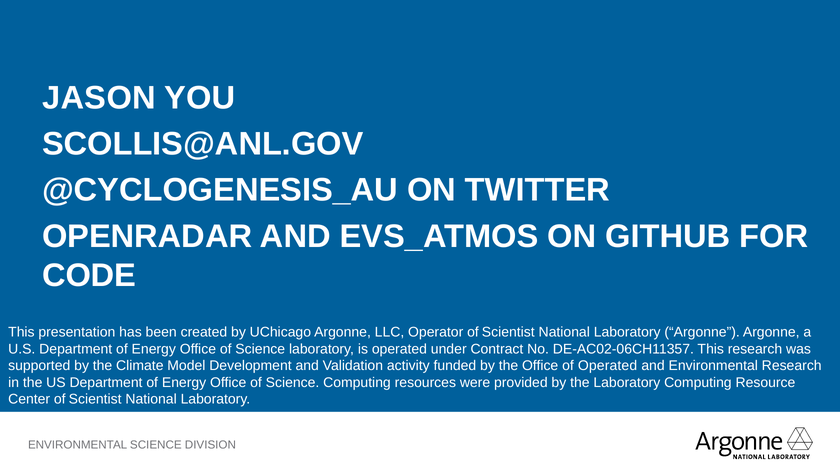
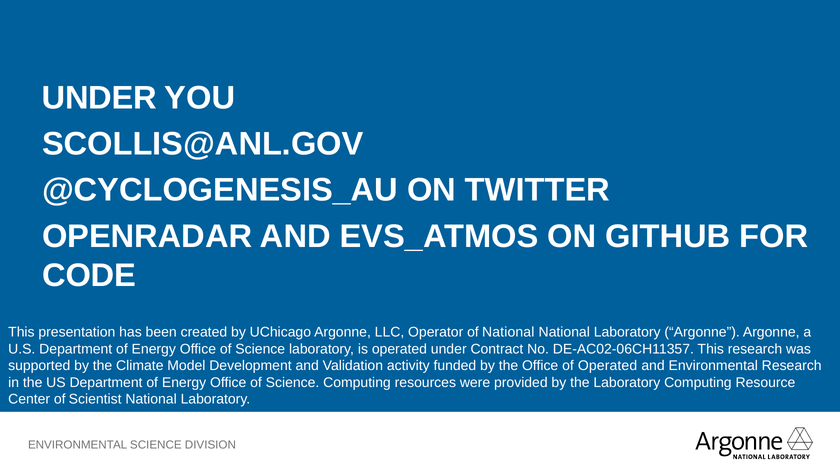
JASON at (99, 98): JASON -> UNDER
Operator of Scientist: Scientist -> National
